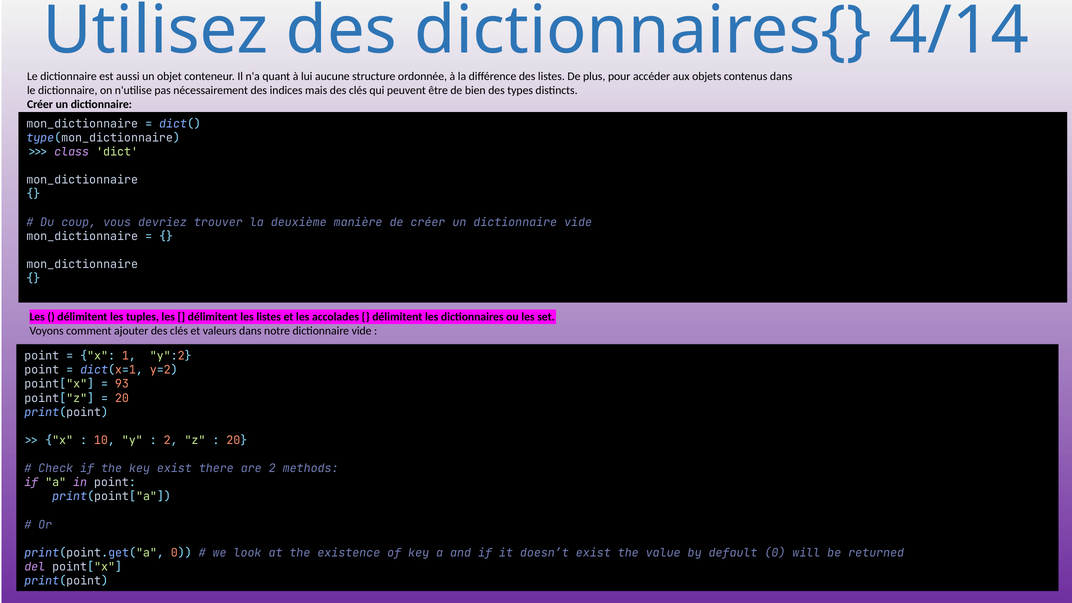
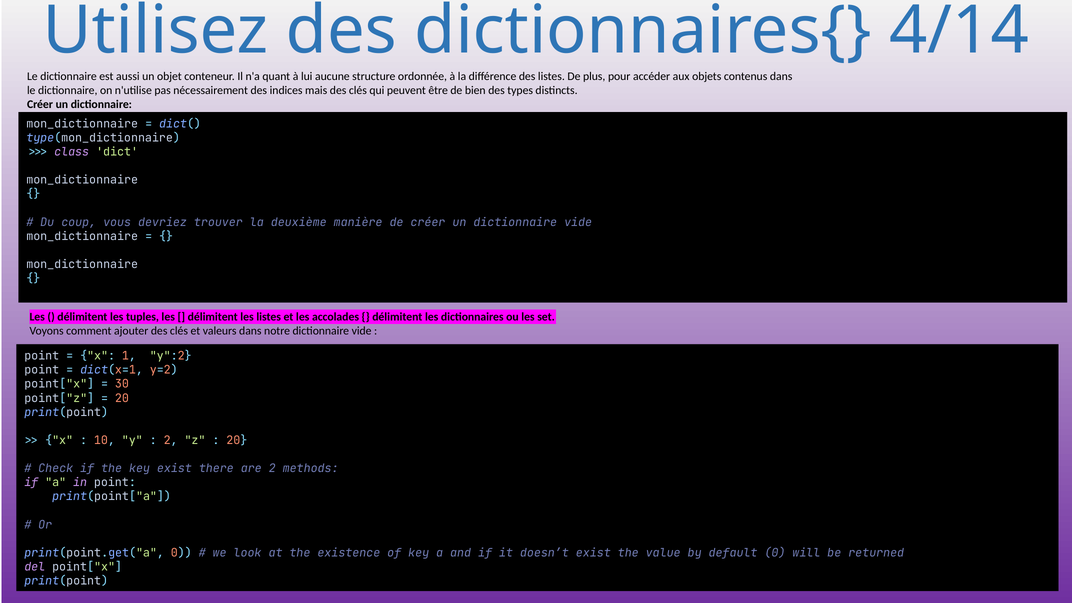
93: 93 -> 30
